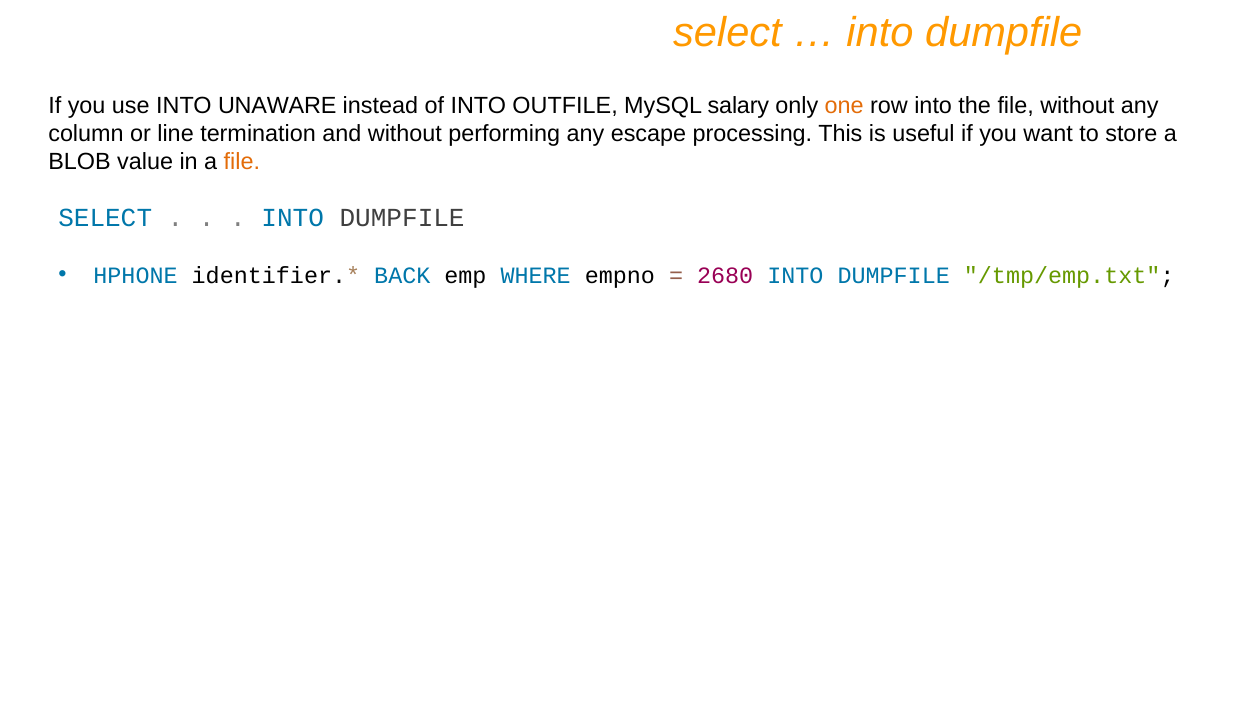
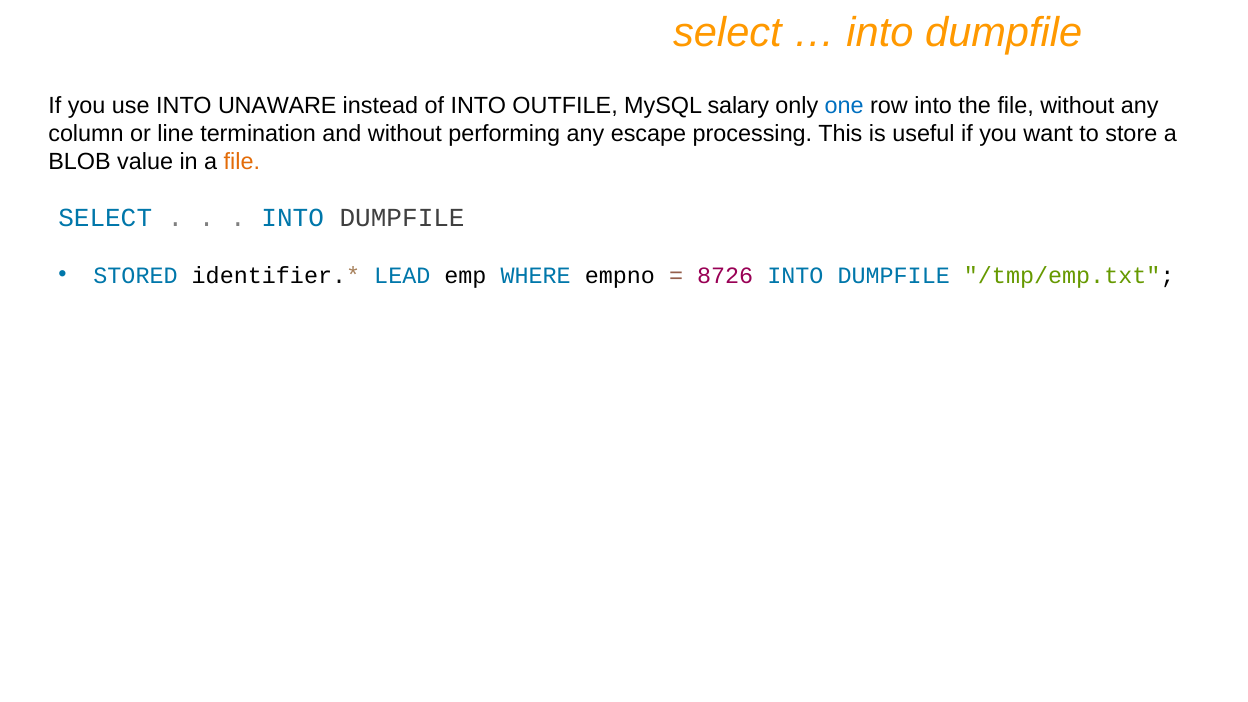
one colour: orange -> blue
HPHONE: HPHONE -> STORED
BACK: BACK -> LEAD
2680: 2680 -> 8726
